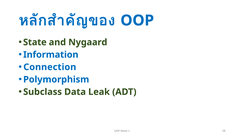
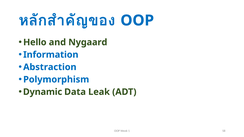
State: State -> Hello
Connection: Connection -> Abstraction
Subclass: Subclass -> Dynamic
